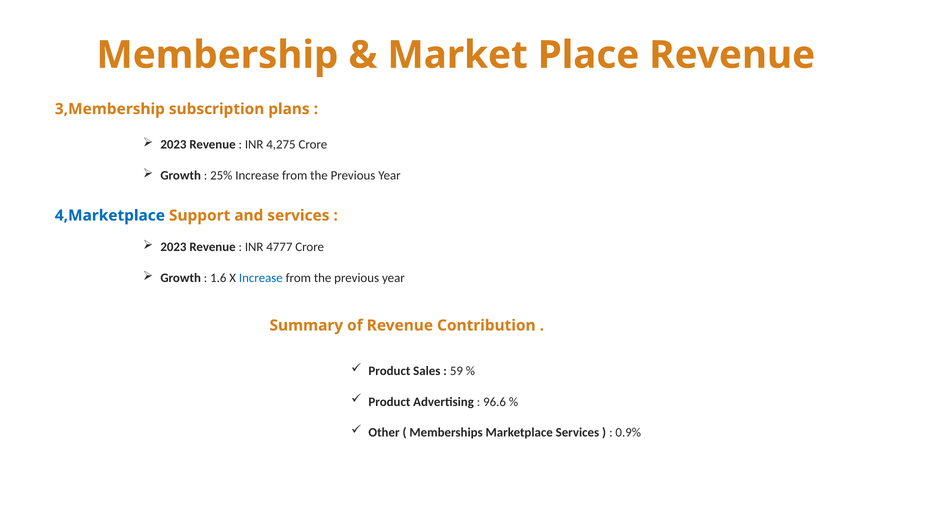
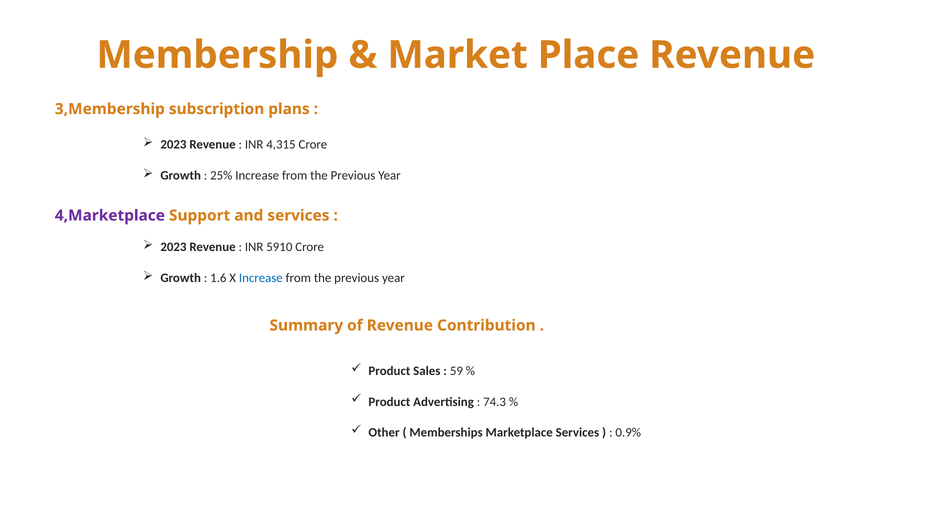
4,275: 4,275 -> 4,315
4,Marketplace colour: blue -> purple
4777: 4777 -> 5910
96.6: 96.6 -> 74.3
